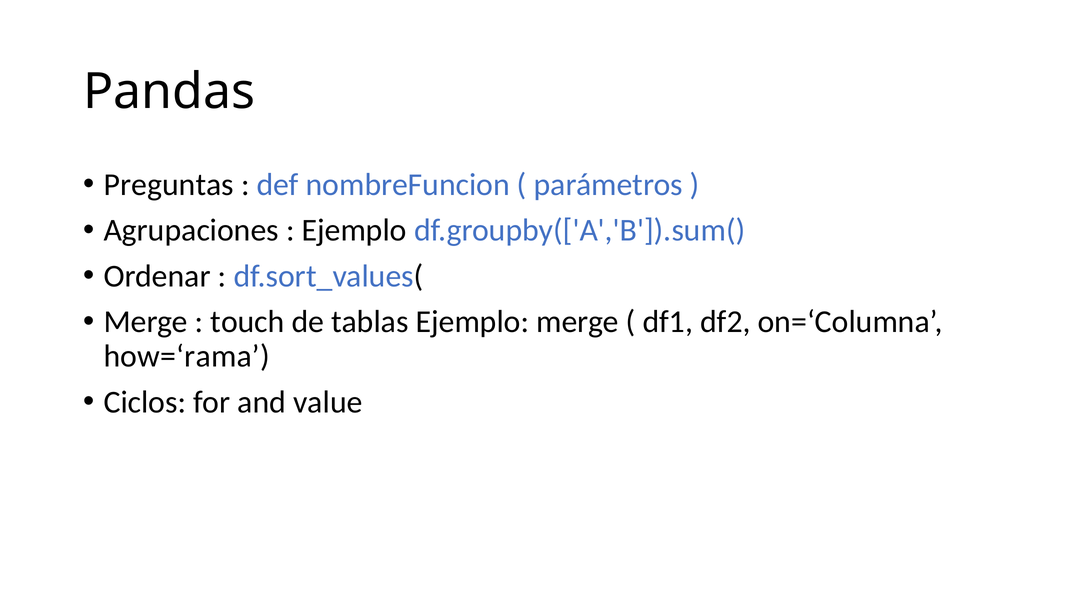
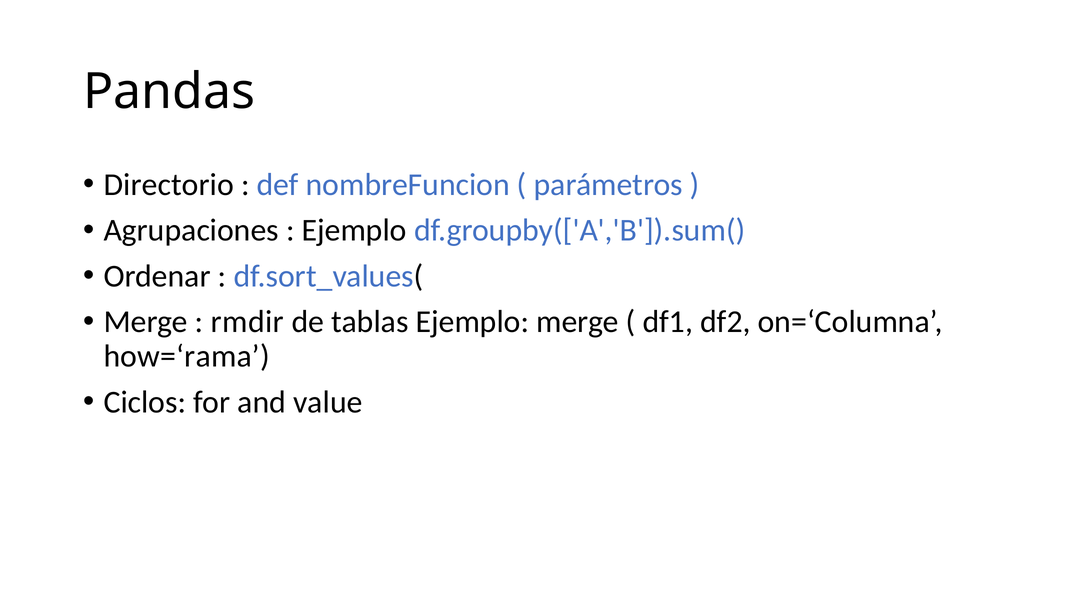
Preguntas: Preguntas -> Directorio
touch: touch -> rmdir
